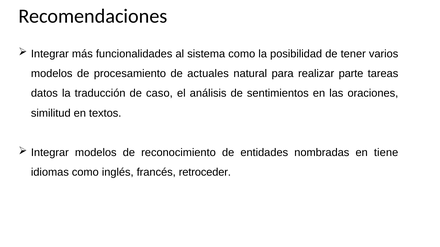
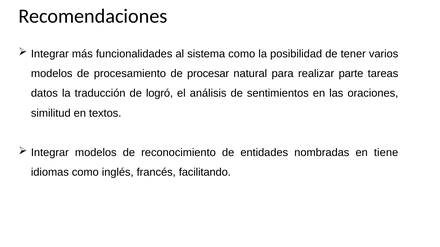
actuales: actuales -> procesar
caso: caso -> logró
retroceder: retroceder -> facilitando
